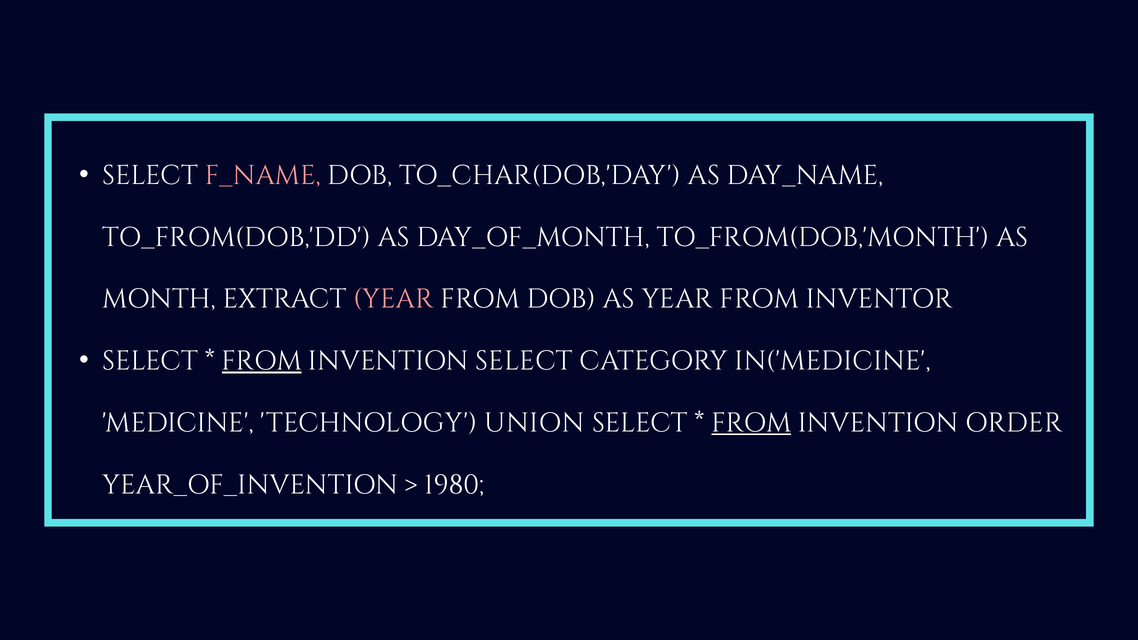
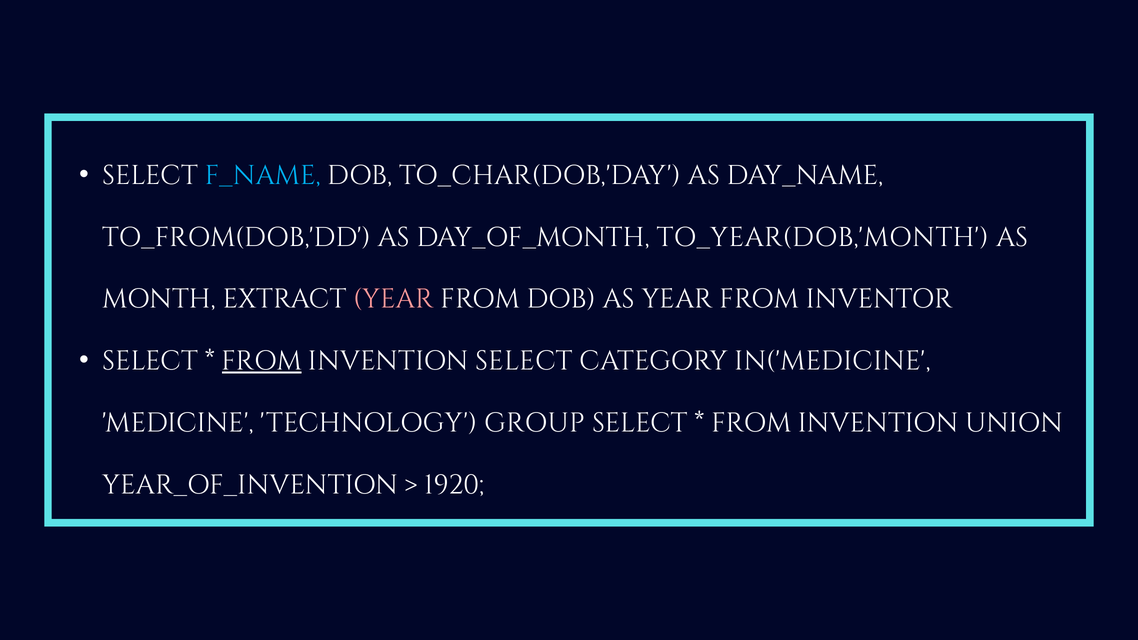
F_NAME colour: pink -> light blue
TO_FROM(DOB,'MONTH: TO_FROM(DOB,'MONTH -> TO_YEAR(DOB,'MONTH
UNION: UNION -> GROUP
FROM at (751, 423) underline: present -> none
ORDER: ORDER -> UNION
1980: 1980 -> 1920
